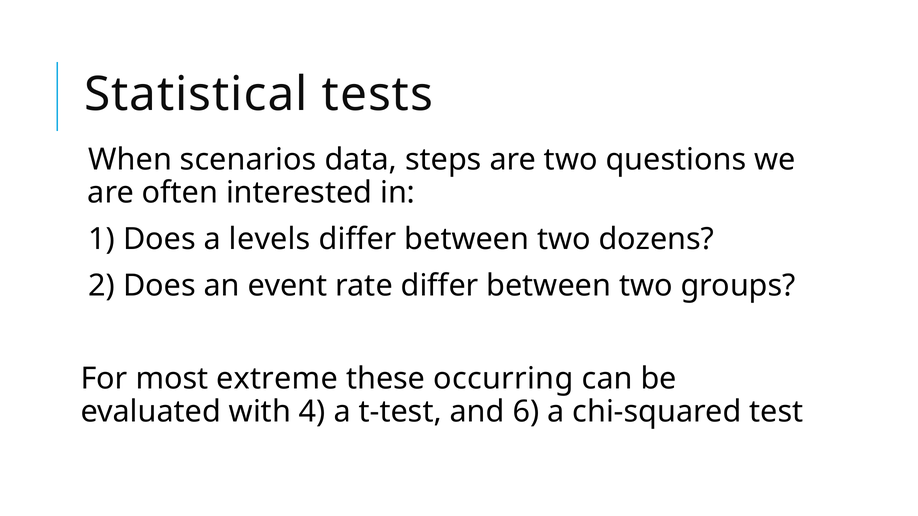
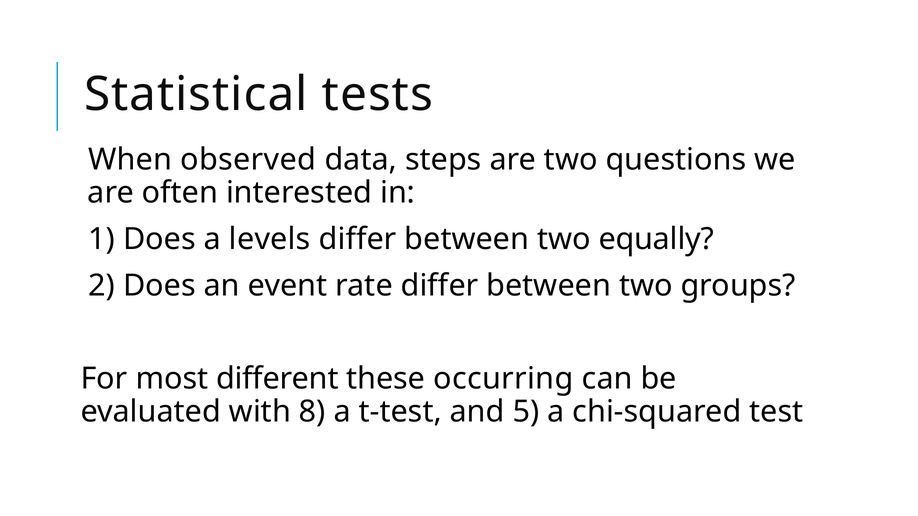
scenarios: scenarios -> observed
dozens: dozens -> equally
extreme: extreme -> different
4: 4 -> 8
6: 6 -> 5
